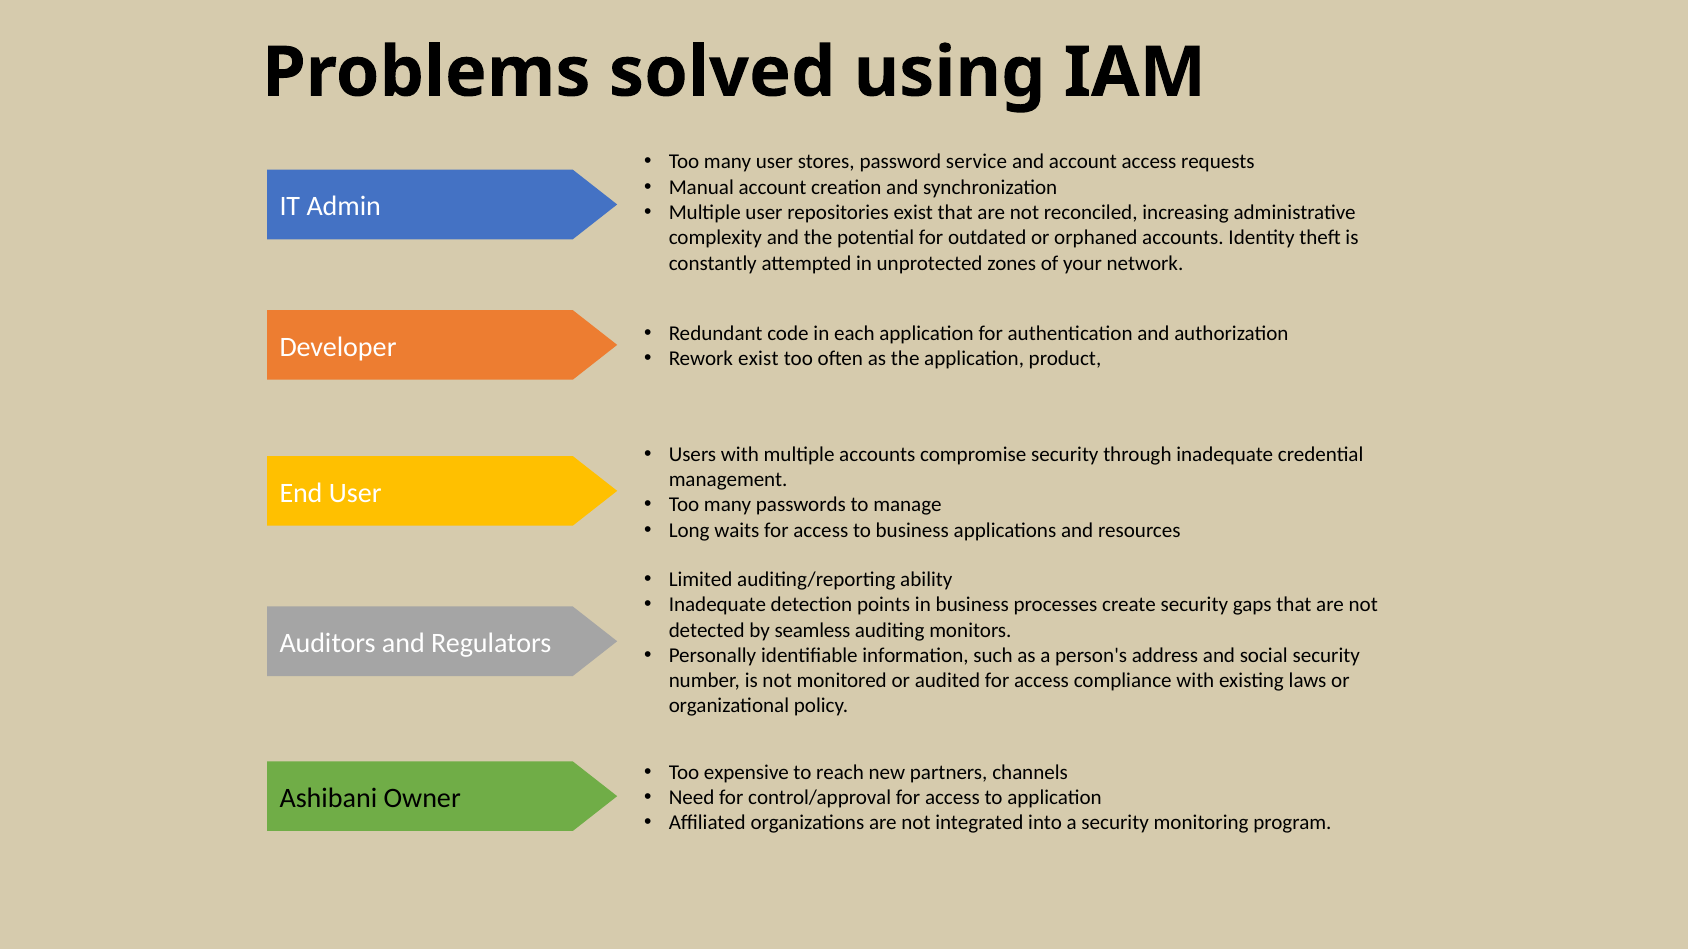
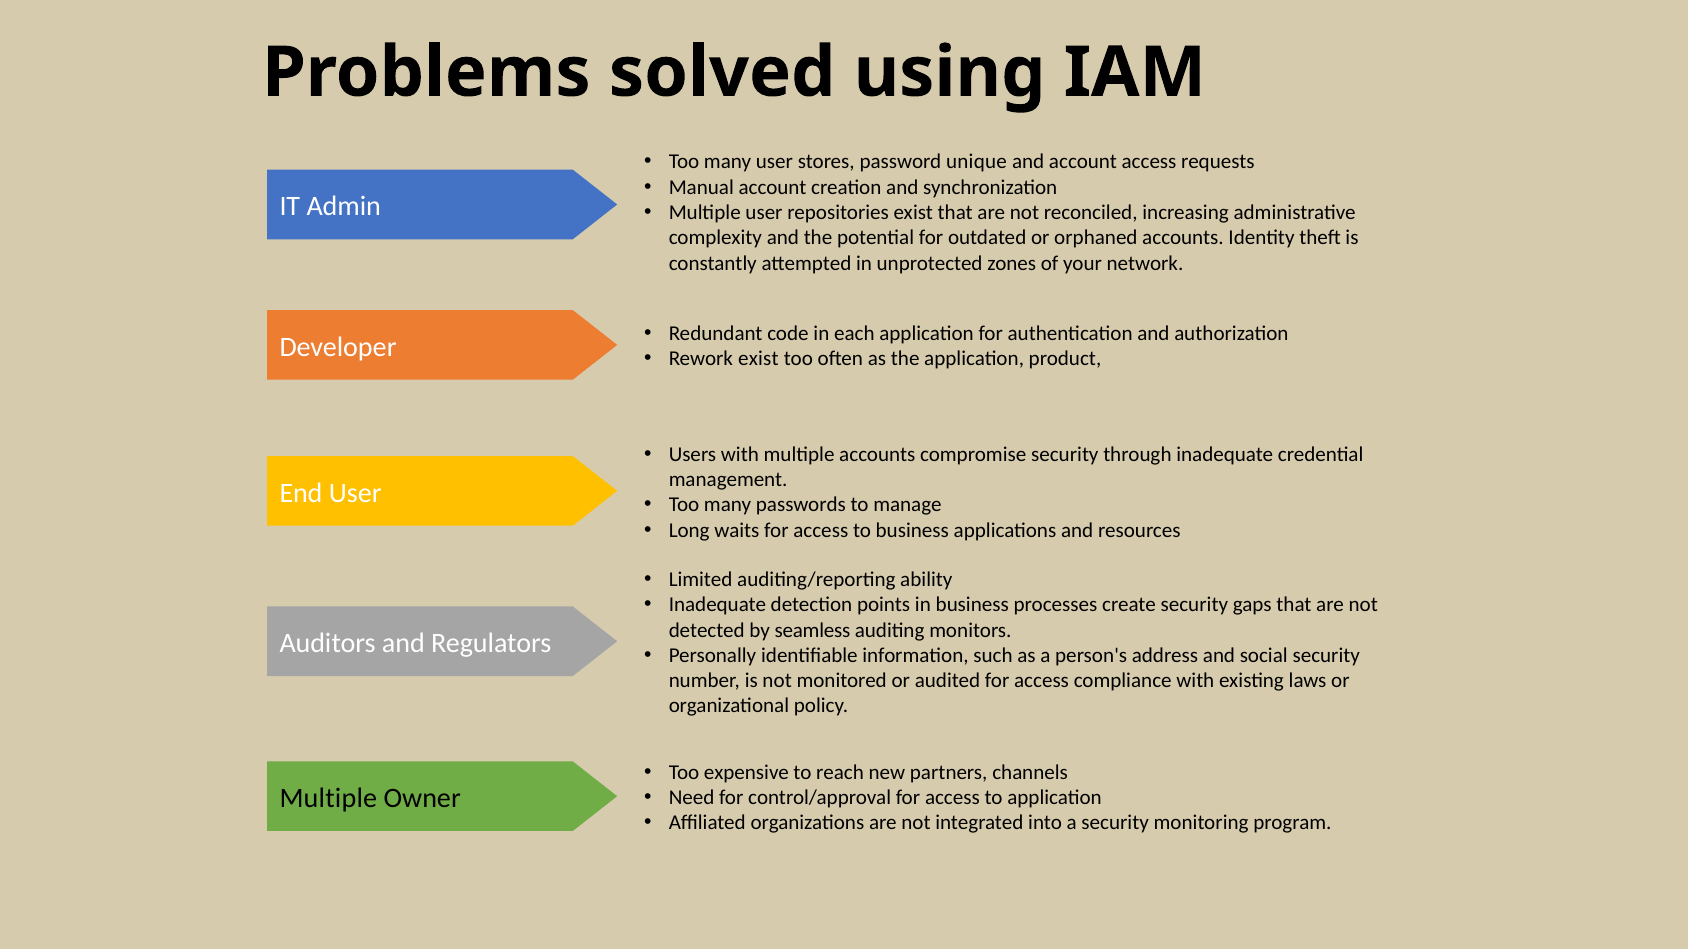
service: service -> unique
Ashibani at (328, 799): Ashibani -> Multiple
